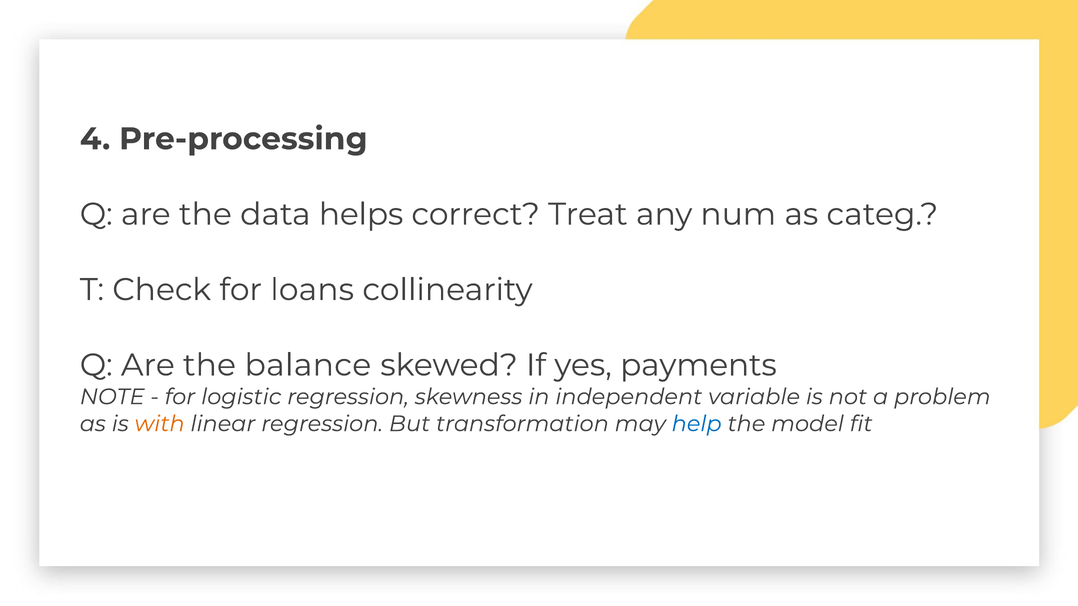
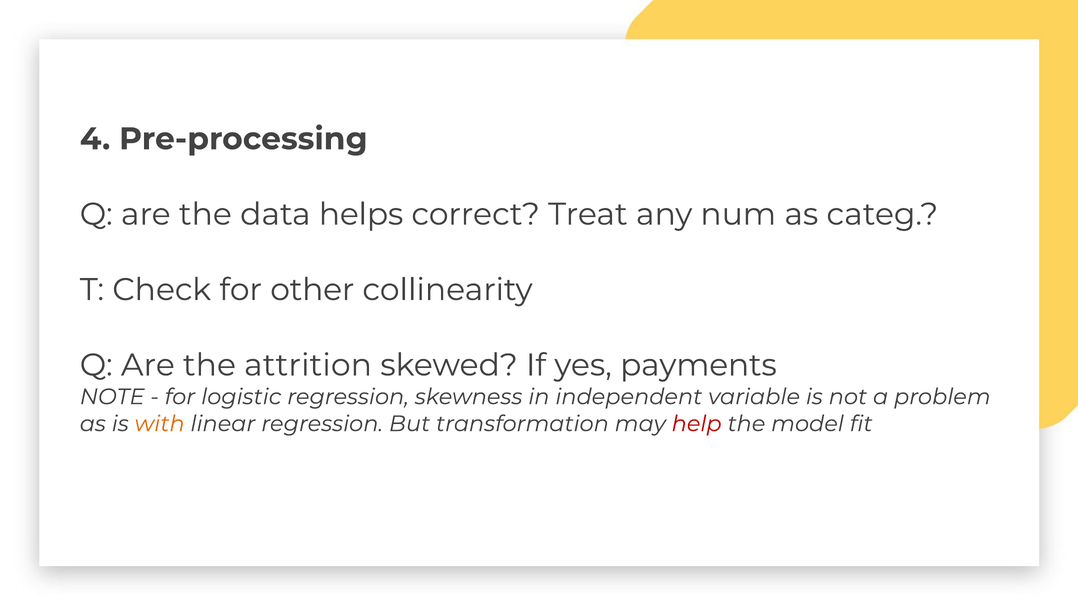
loans: loans -> other
balance: balance -> attrition
help colour: blue -> red
